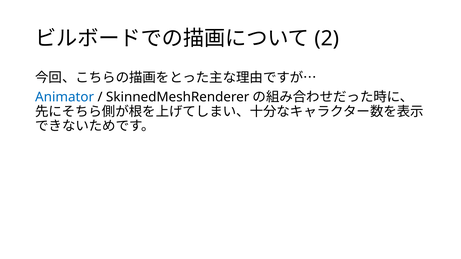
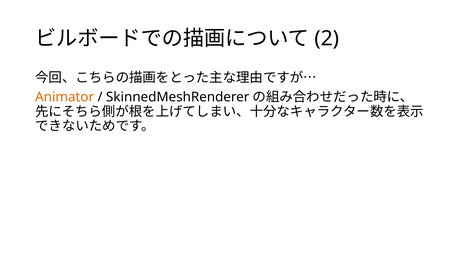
Animator colour: blue -> orange
